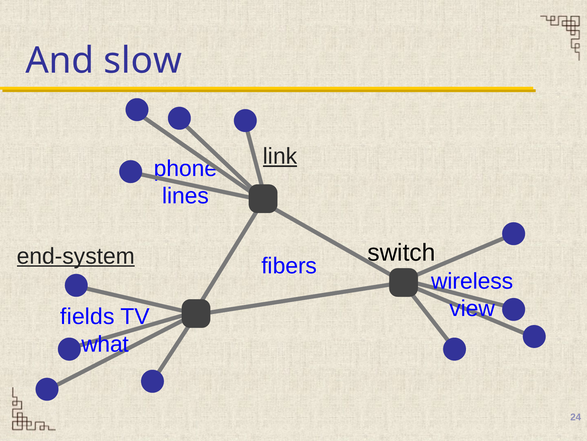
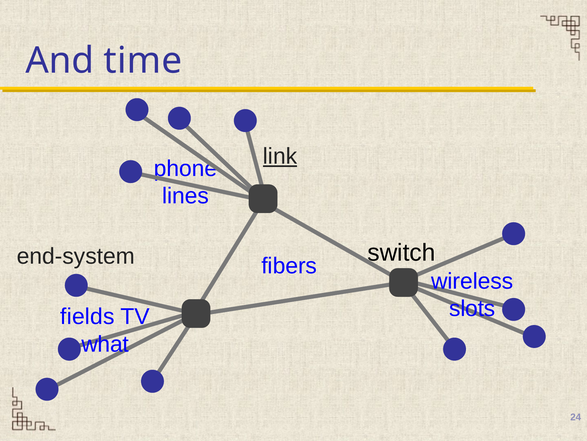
slow: slow -> time
end-system underline: present -> none
view: view -> slots
